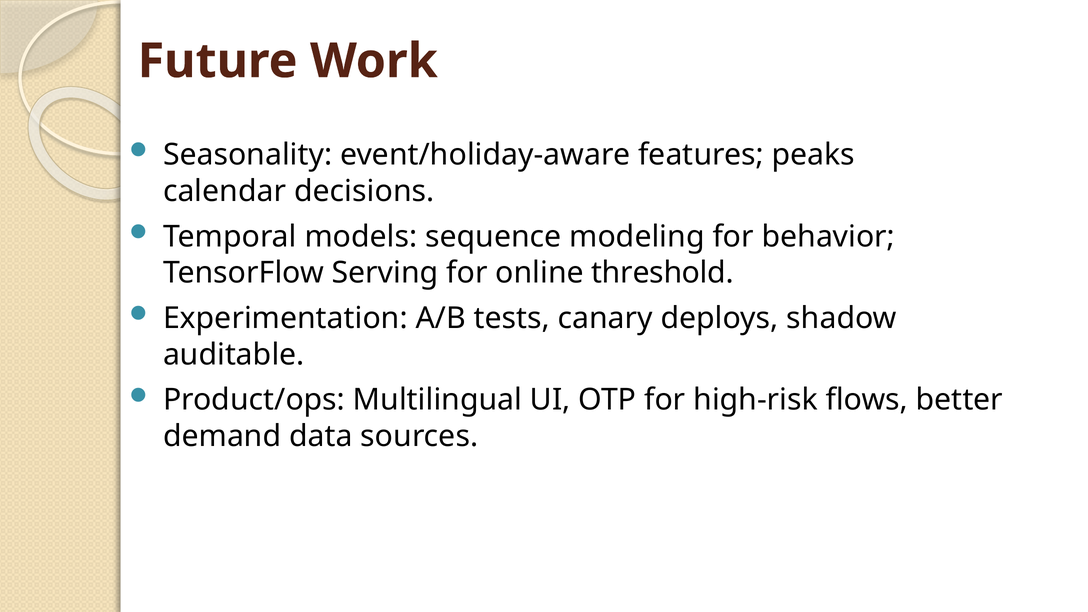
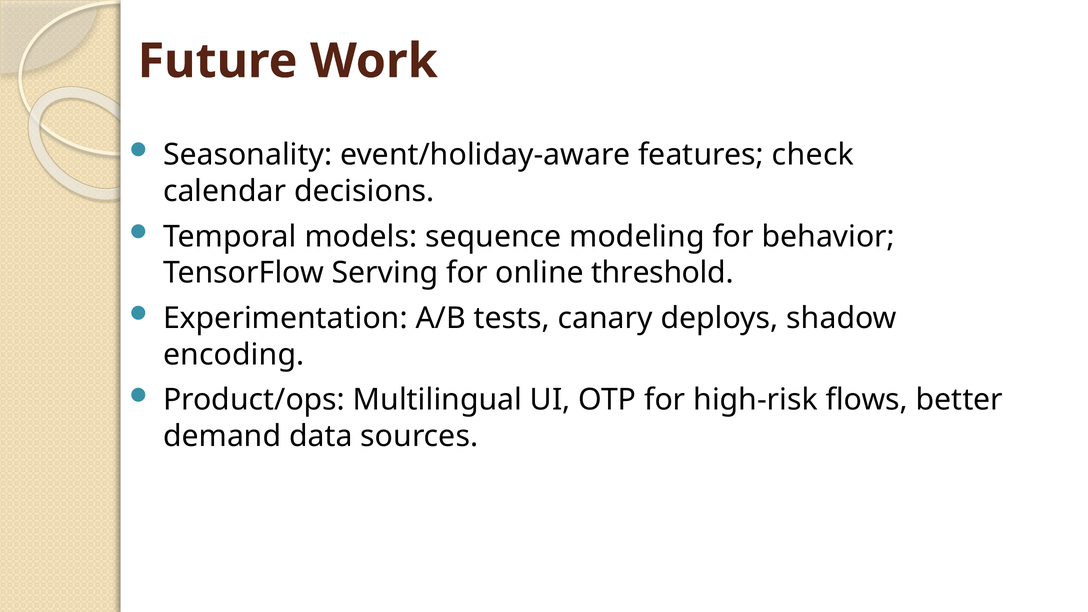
peaks: peaks -> check
auditable: auditable -> encoding
